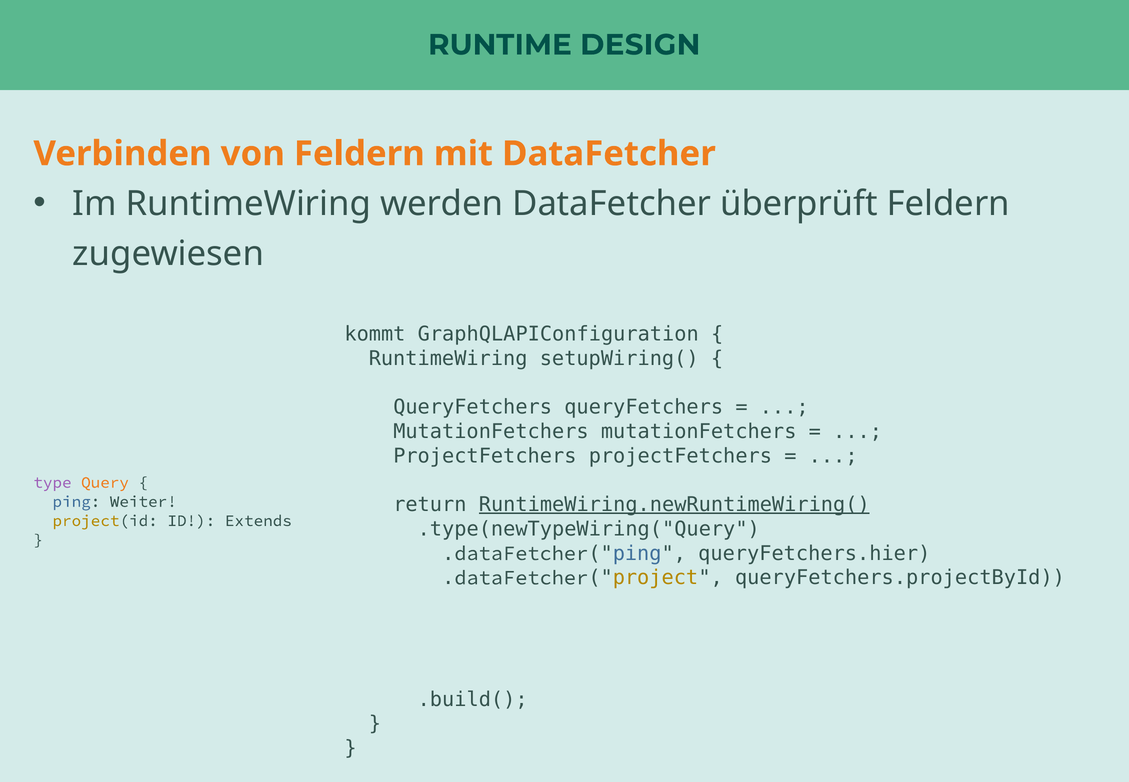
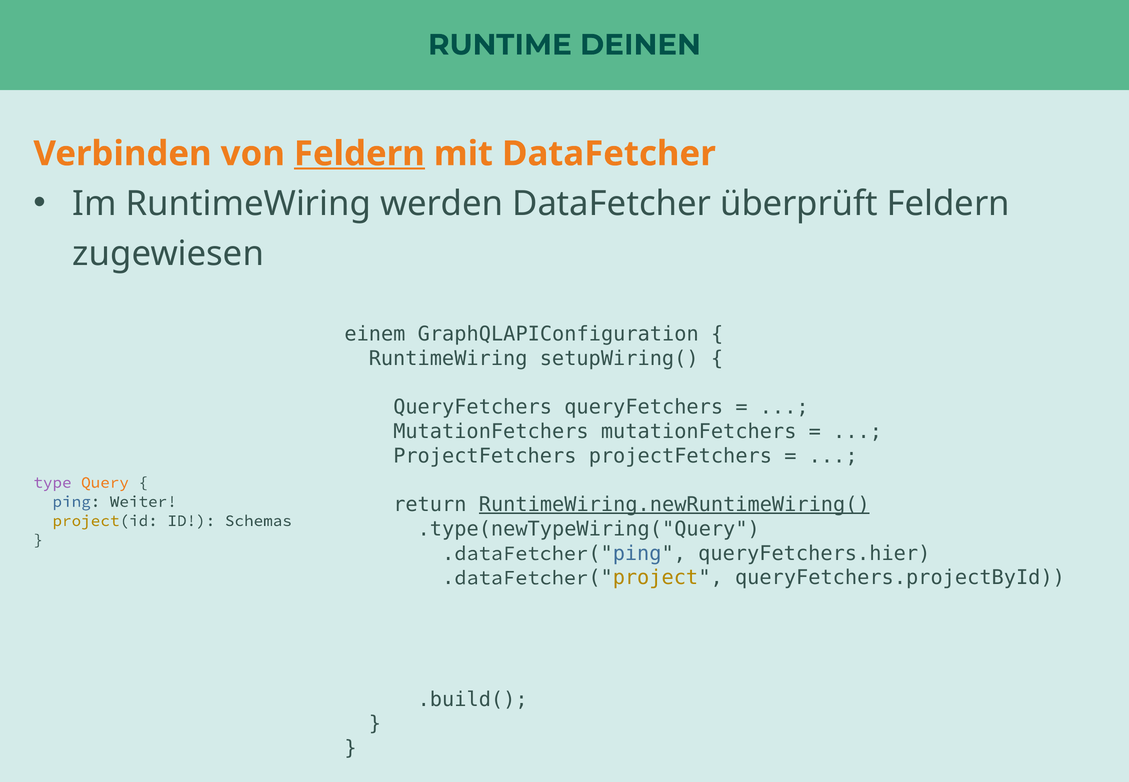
DESIGN: DESIGN -> DEINEN
Feldern at (359, 154) underline: none -> present
kommt: kommt -> einem
Extends: Extends -> Schemas
